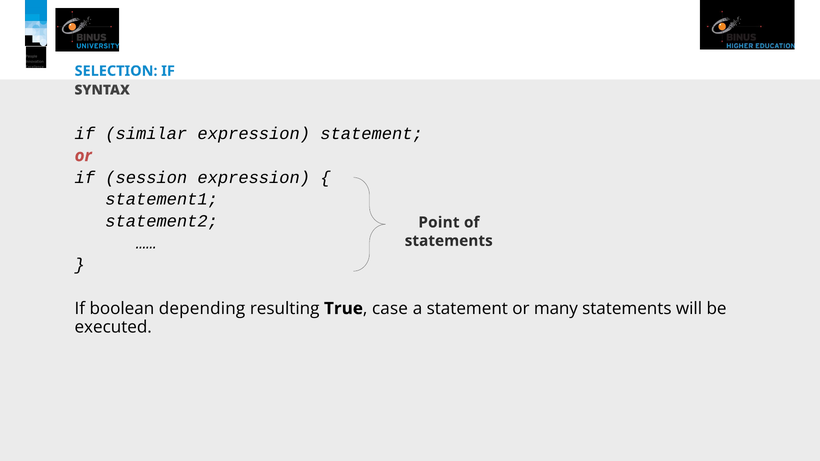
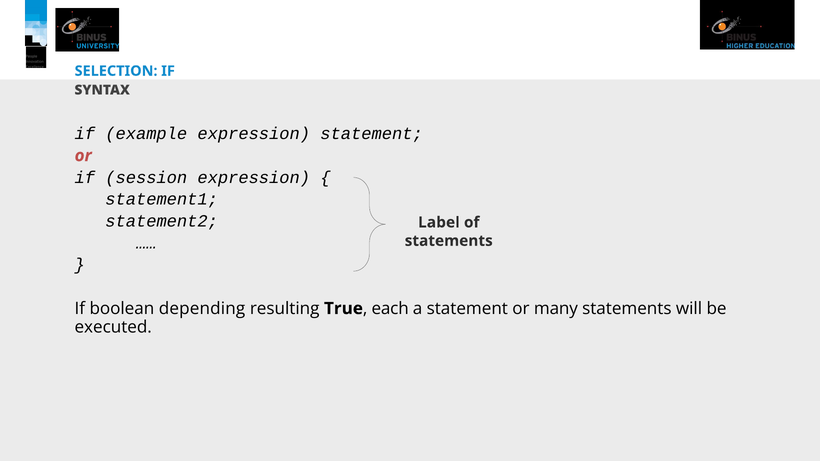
similar: similar -> example
Point: Point -> Label
case: case -> each
